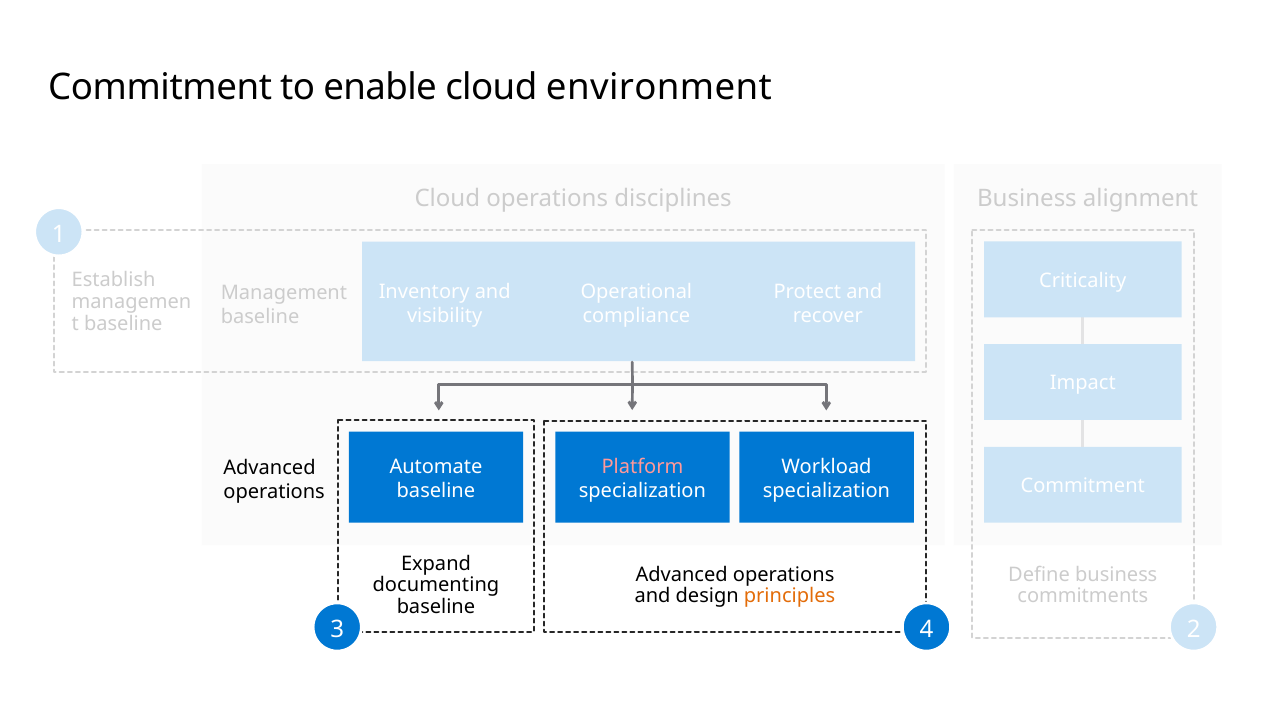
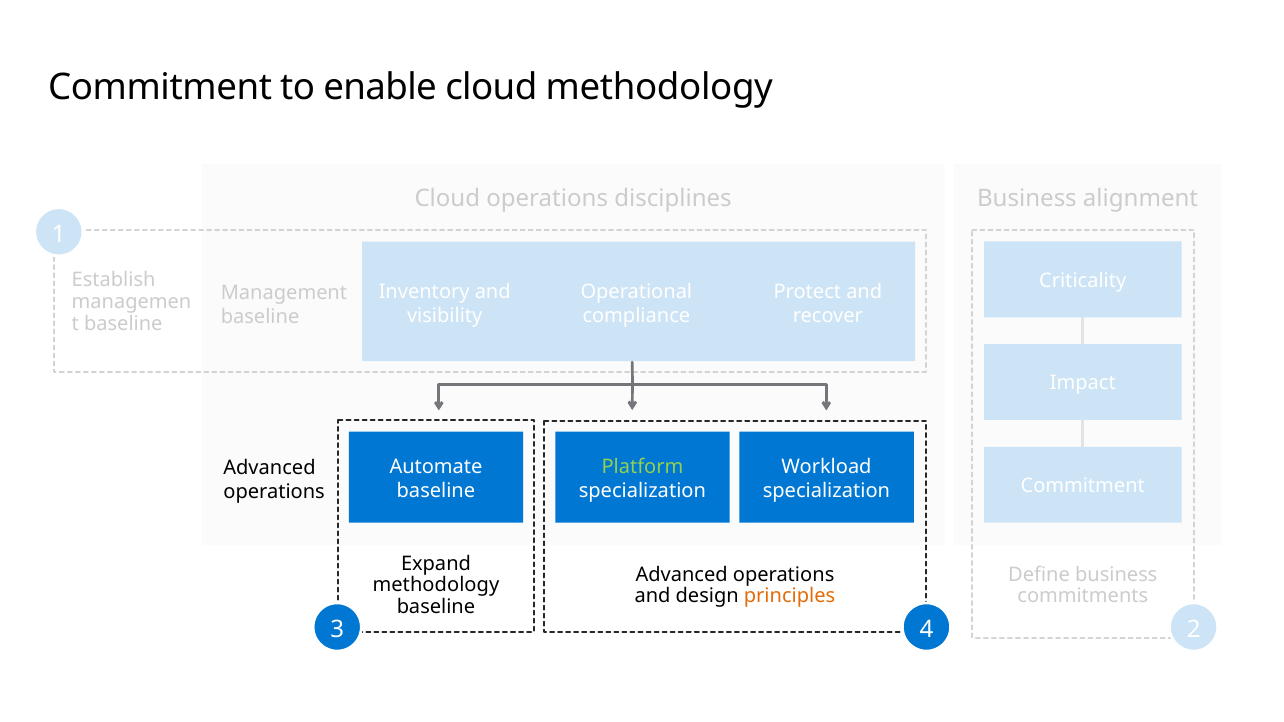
cloud environment: environment -> methodology
Platform colour: pink -> light green
documenting at (436, 586): documenting -> methodology
